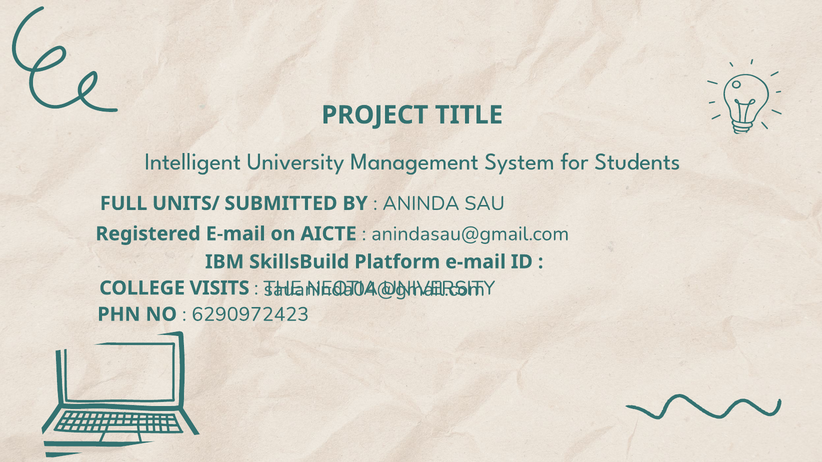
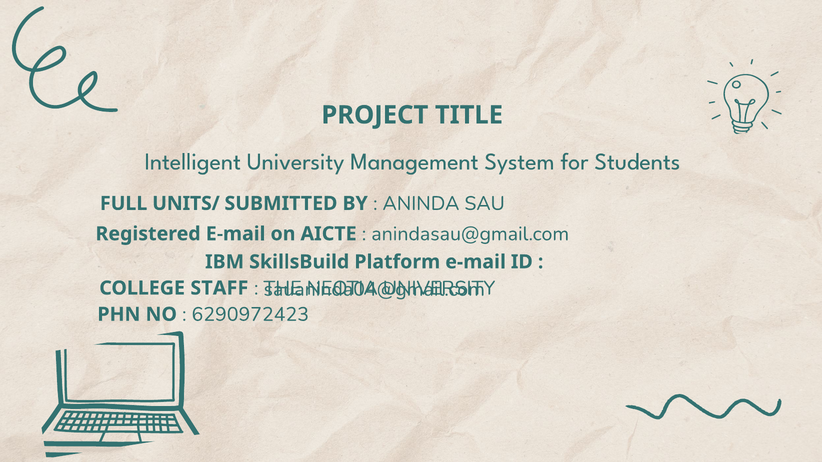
VISITS: VISITS -> STAFF
